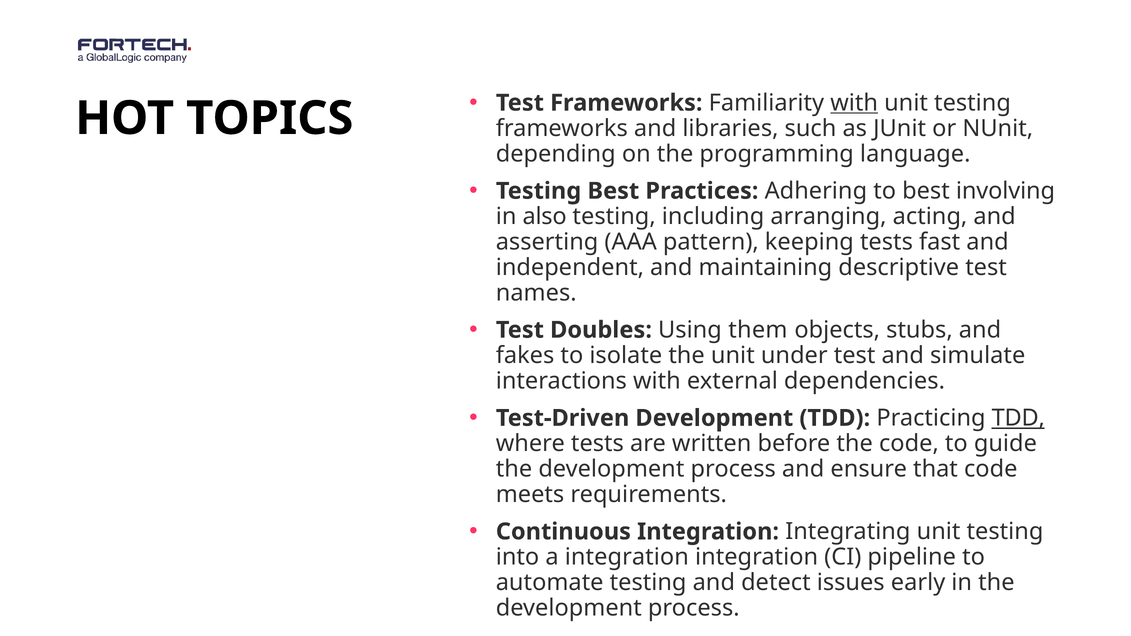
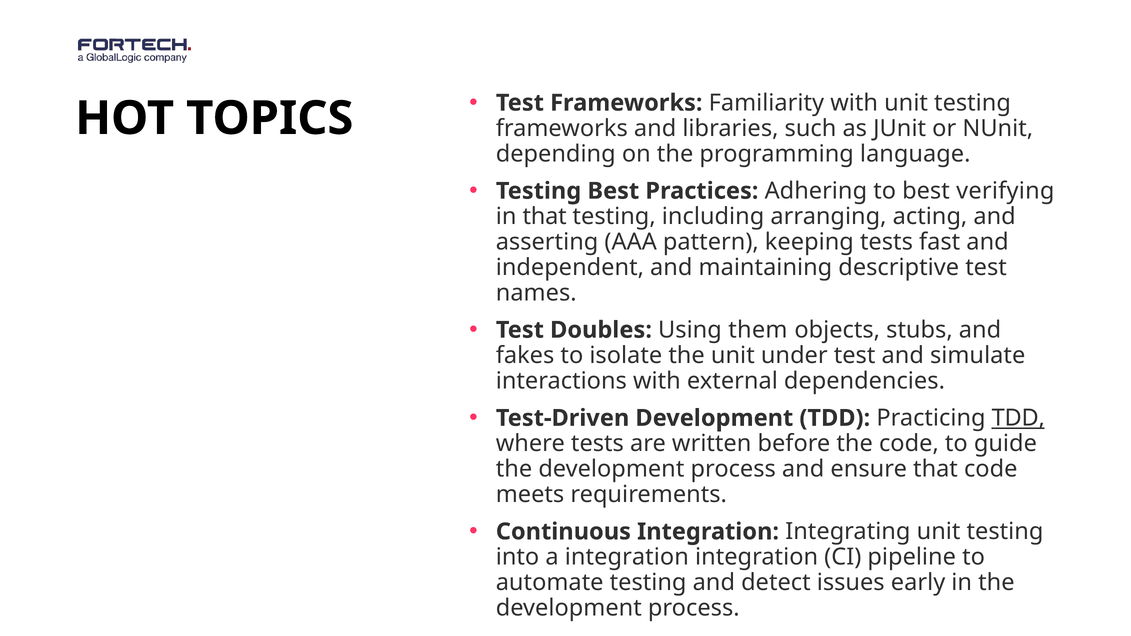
with at (854, 103) underline: present -> none
involving: involving -> verifying
in also: also -> that
